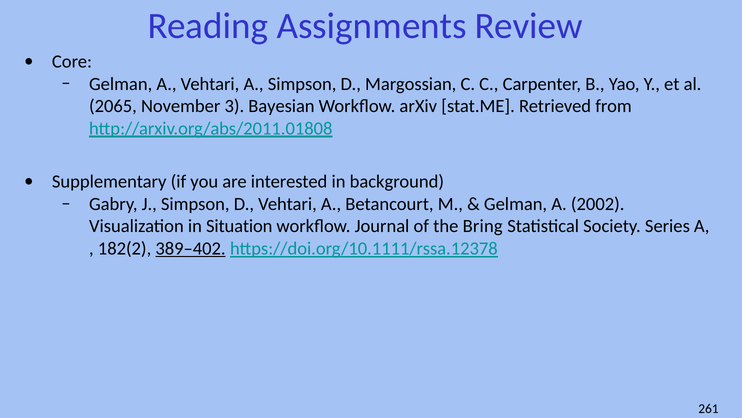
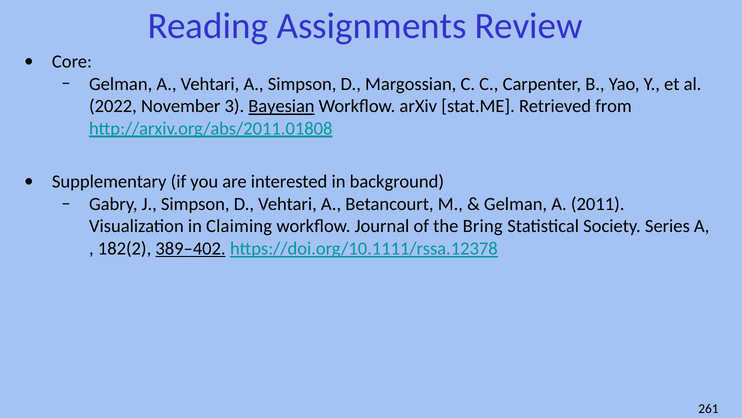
2065: 2065 -> 2022
Bayesian underline: none -> present
2002: 2002 -> 2011
Situation: Situation -> Claiming
